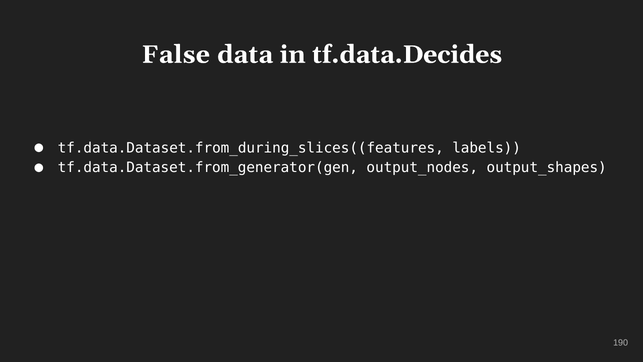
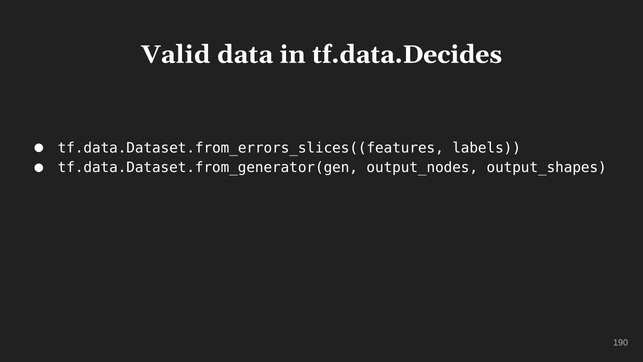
False: False -> Valid
tf.data.Dataset.from_during_slices((features: tf.data.Dataset.from_during_slices((features -> tf.data.Dataset.from_errors_slices((features
